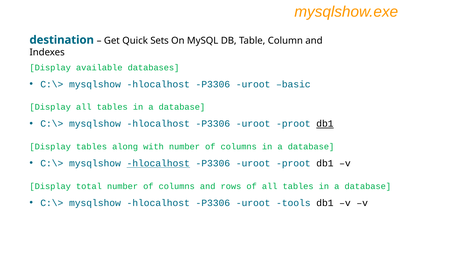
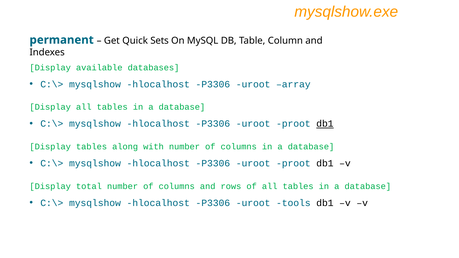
destination: destination -> permanent
basic: basic -> array
hlocalhost at (158, 163) underline: present -> none
